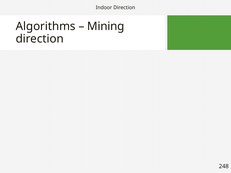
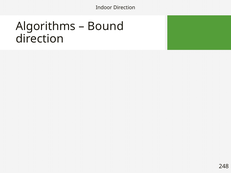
Mining: Mining -> Bound
